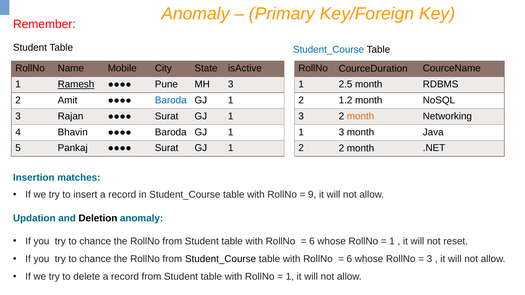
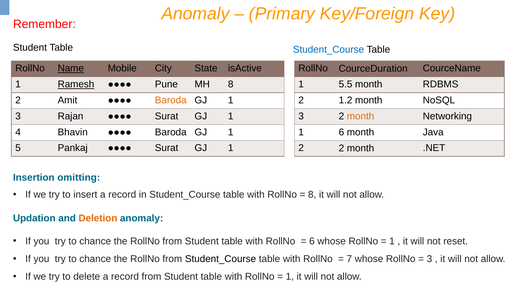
Name underline: none -> present
MH 3: 3 -> 8
2.5: 2.5 -> 5.5
Baroda at (171, 100) colour: blue -> orange
3 at (341, 132): 3 -> 6
matches: matches -> omitting
9 at (312, 195): 9 -> 8
Deletion colour: black -> orange
6 at (349, 259): 6 -> 7
